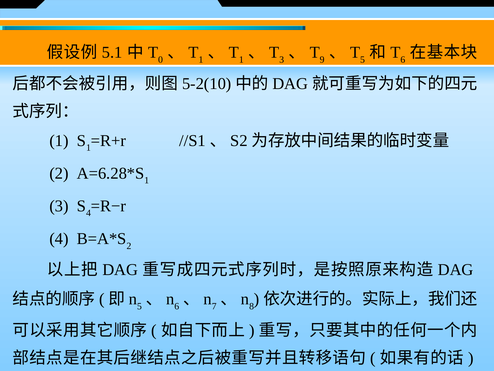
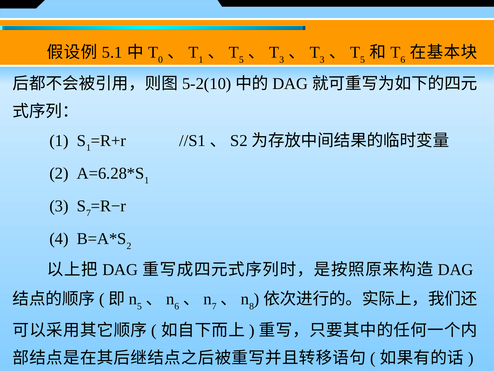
1 at (241, 60): 1 -> 5
9 at (322, 60): 9 -> 3
4 at (88, 213): 4 -> 7
